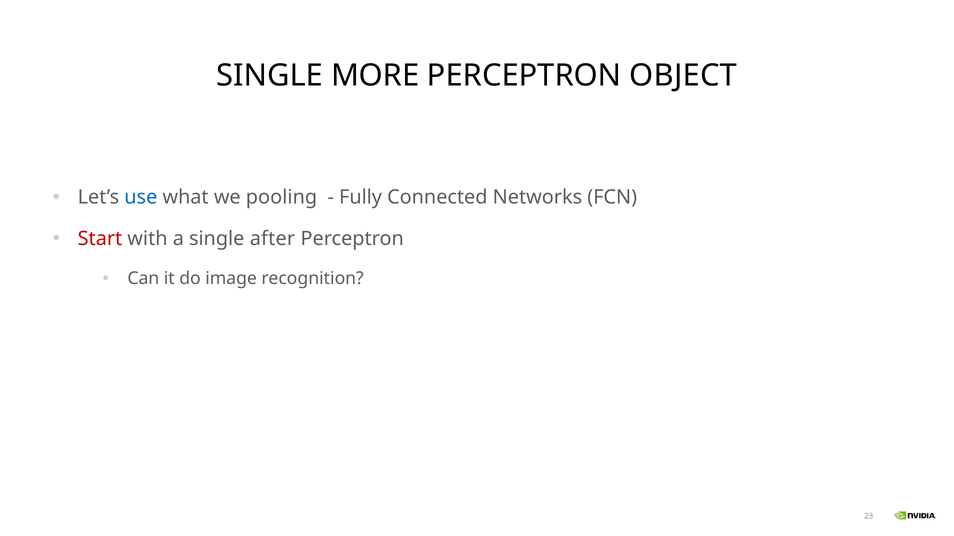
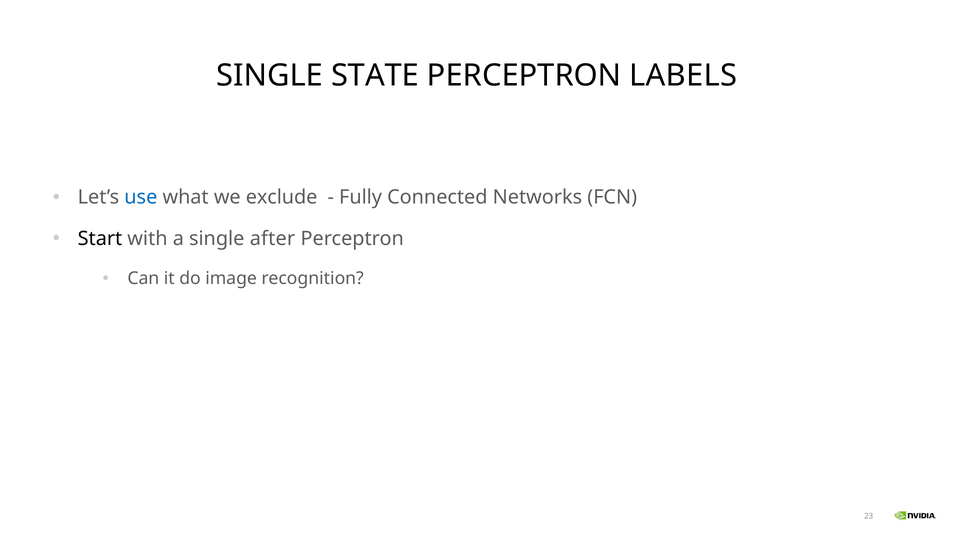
MORE: MORE -> STATE
OBJECT: OBJECT -> LABELS
pooling: pooling -> exclude
Start colour: red -> black
